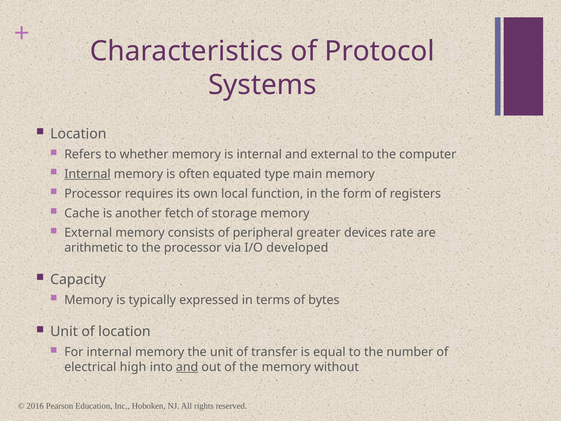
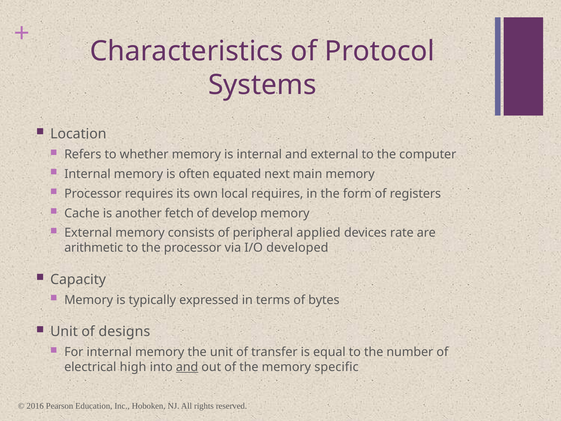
Internal at (87, 174) underline: present -> none
type: type -> next
local function: function -> requires
storage: storage -> develop
greater: greater -> applied
of location: location -> designs
without: without -> specific
